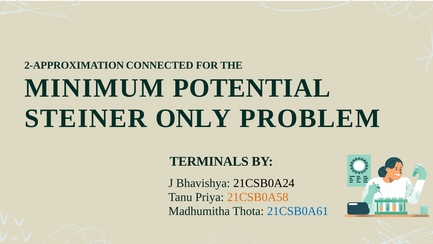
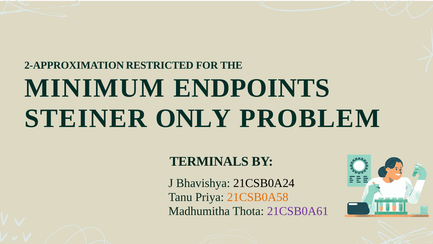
CONNECTED: CONNECTED -> RESTRICTED
POTENTIAL: POTENTIAL -> ENDPOINTS
21CSB0A61 colour: blue -> purple
